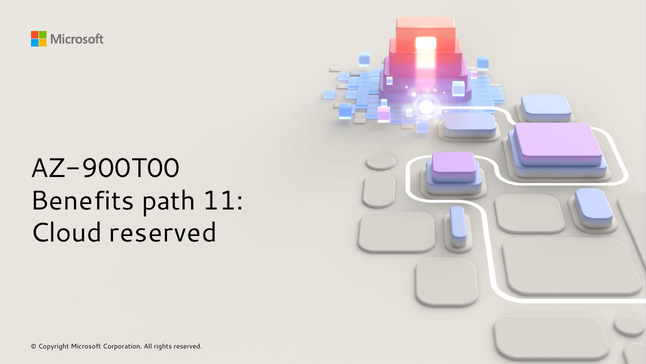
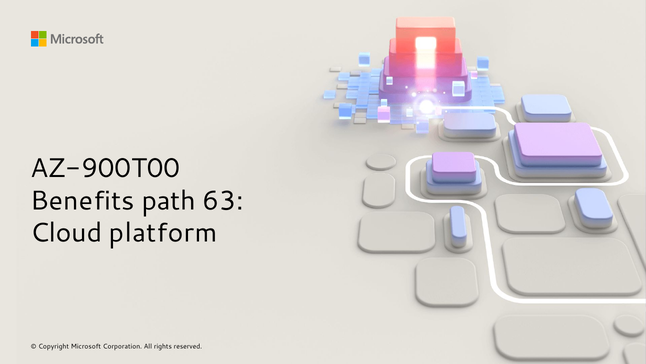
11: 11 -> 63
Cloud reserved: reserved -> platform
